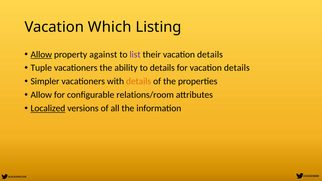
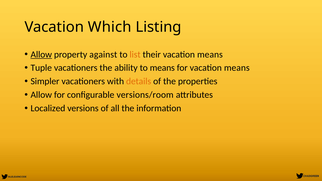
list colour: purple -> orange
their vacation details: details -> means
to details: details -> means
for vacation details: details -> means
relations/room: relations/room -> versions/room
Localized underline: present -> none
